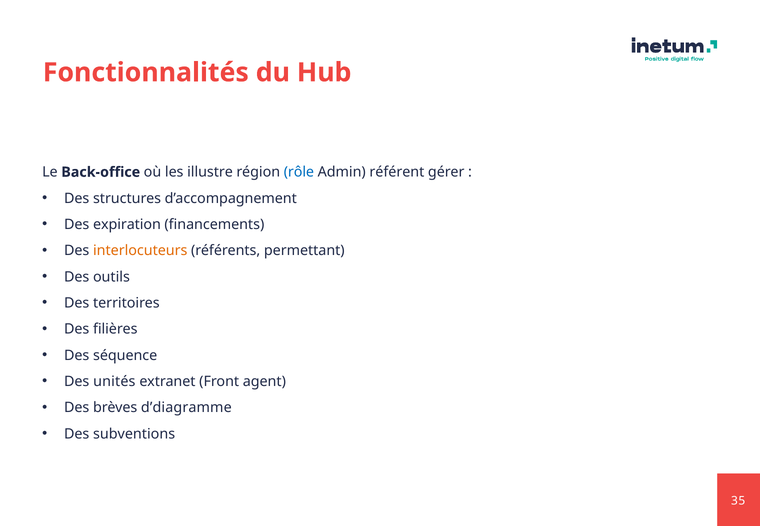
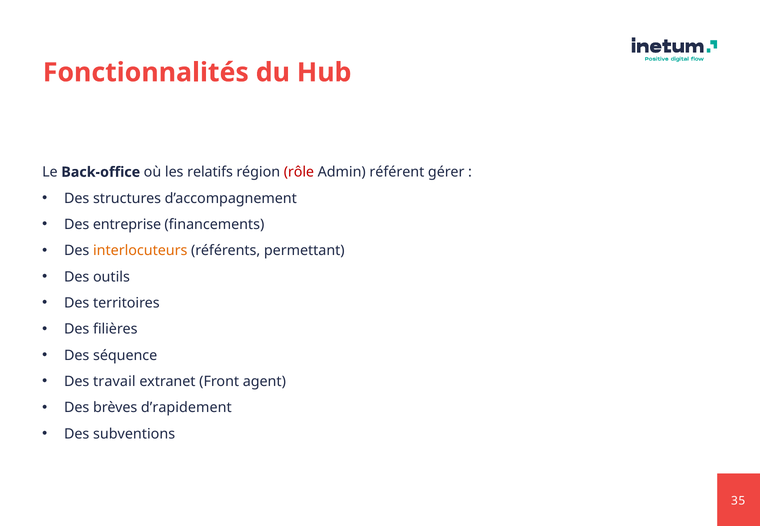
illustre: illustre -> relatifs
rôle colour: blue -> red
expiration: expiration -> entreprise
unités: unités -> travail
d’diagramme: d’diagramme -> d’rapidement
